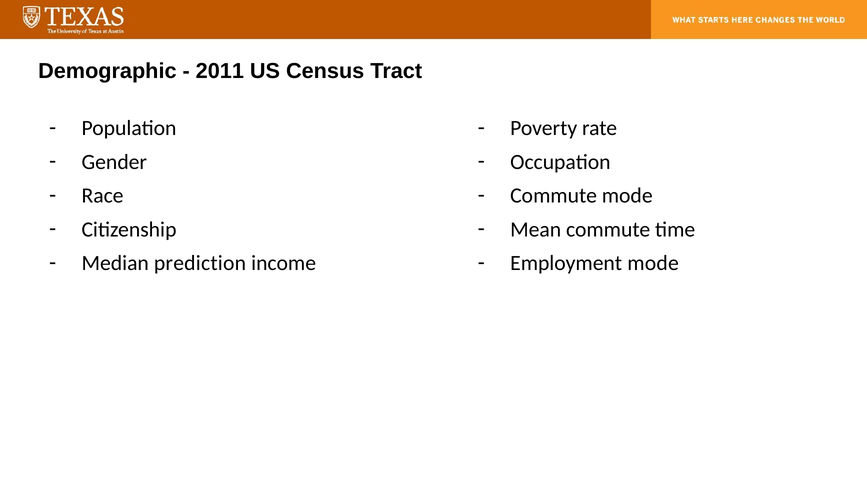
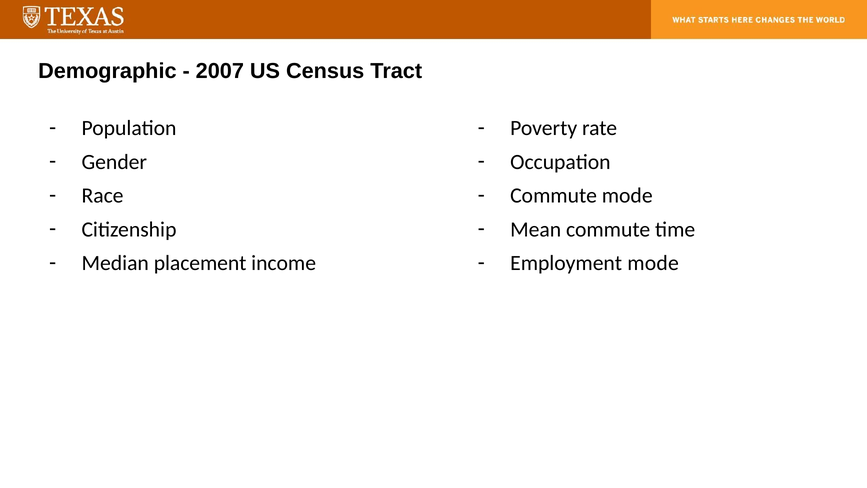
2011: 2011 -> 2007
prediction: prediction -> placement
